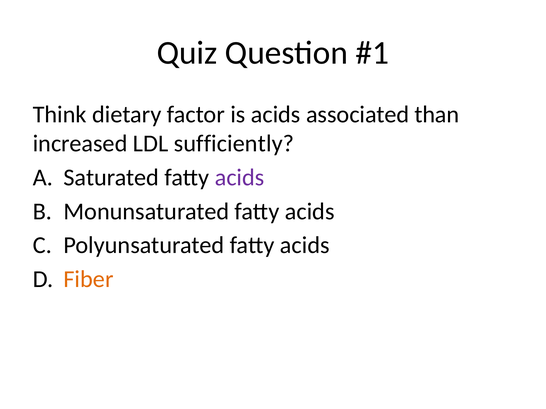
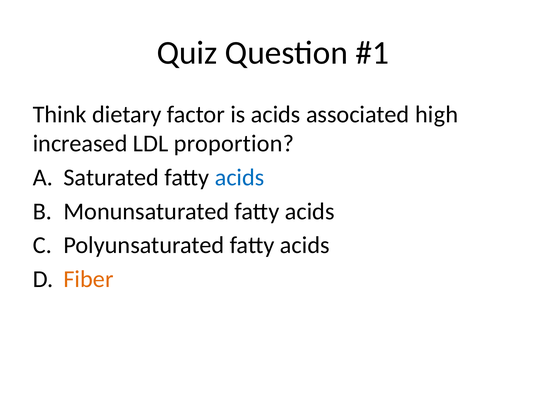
than: than -> high
sufficiently: sufficiently -> proportion
acids at (240, 178) colour: purple -> blue
